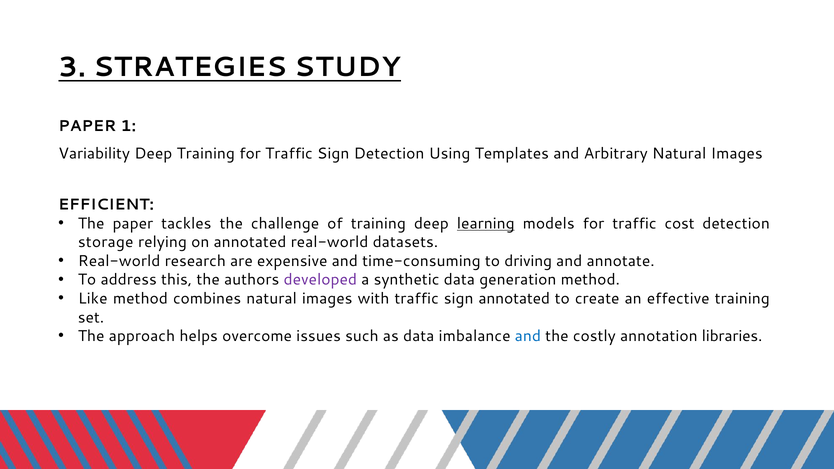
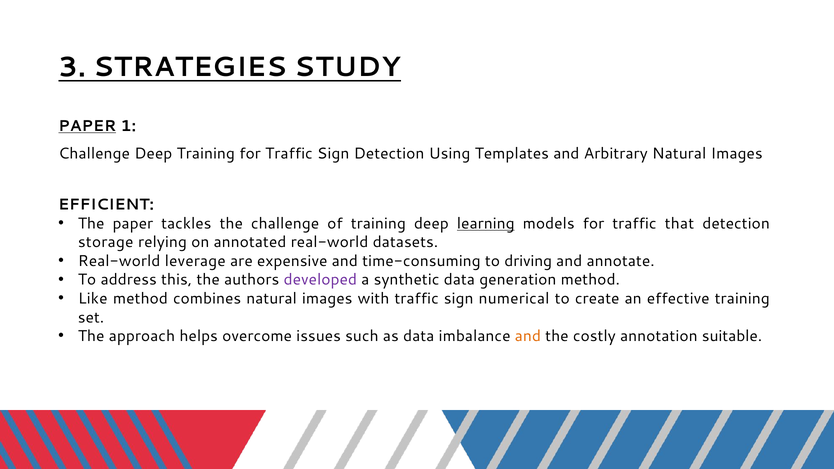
PAPER at (87, 126) underline: none -> present
Variability at (94, 154): Variability -> Challenge
cost: cost -> that
research: research -> leverage
sign annotated: annotated -> numerical
and at (528, 336) colour: blue -> orange
libraries: libraries -> suitable
